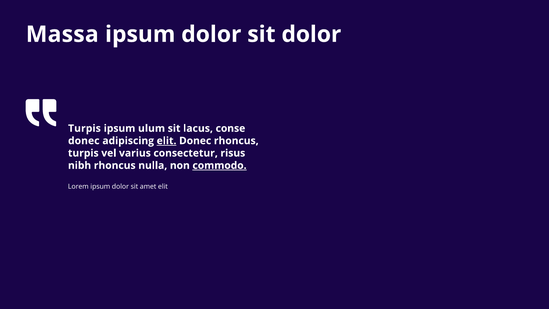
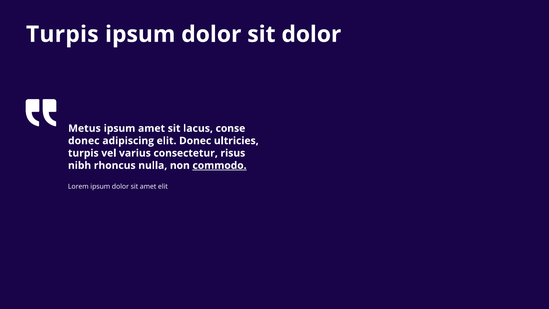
Massa at (62, 34): Massa -> Turpis
Turpis at (84, 128): Turpis -> Metus
ipsum ulum: ulum -> amet
elit at (167, 141) underline: present -> none
Donec rhoncus: rhoncus -> ultricies
